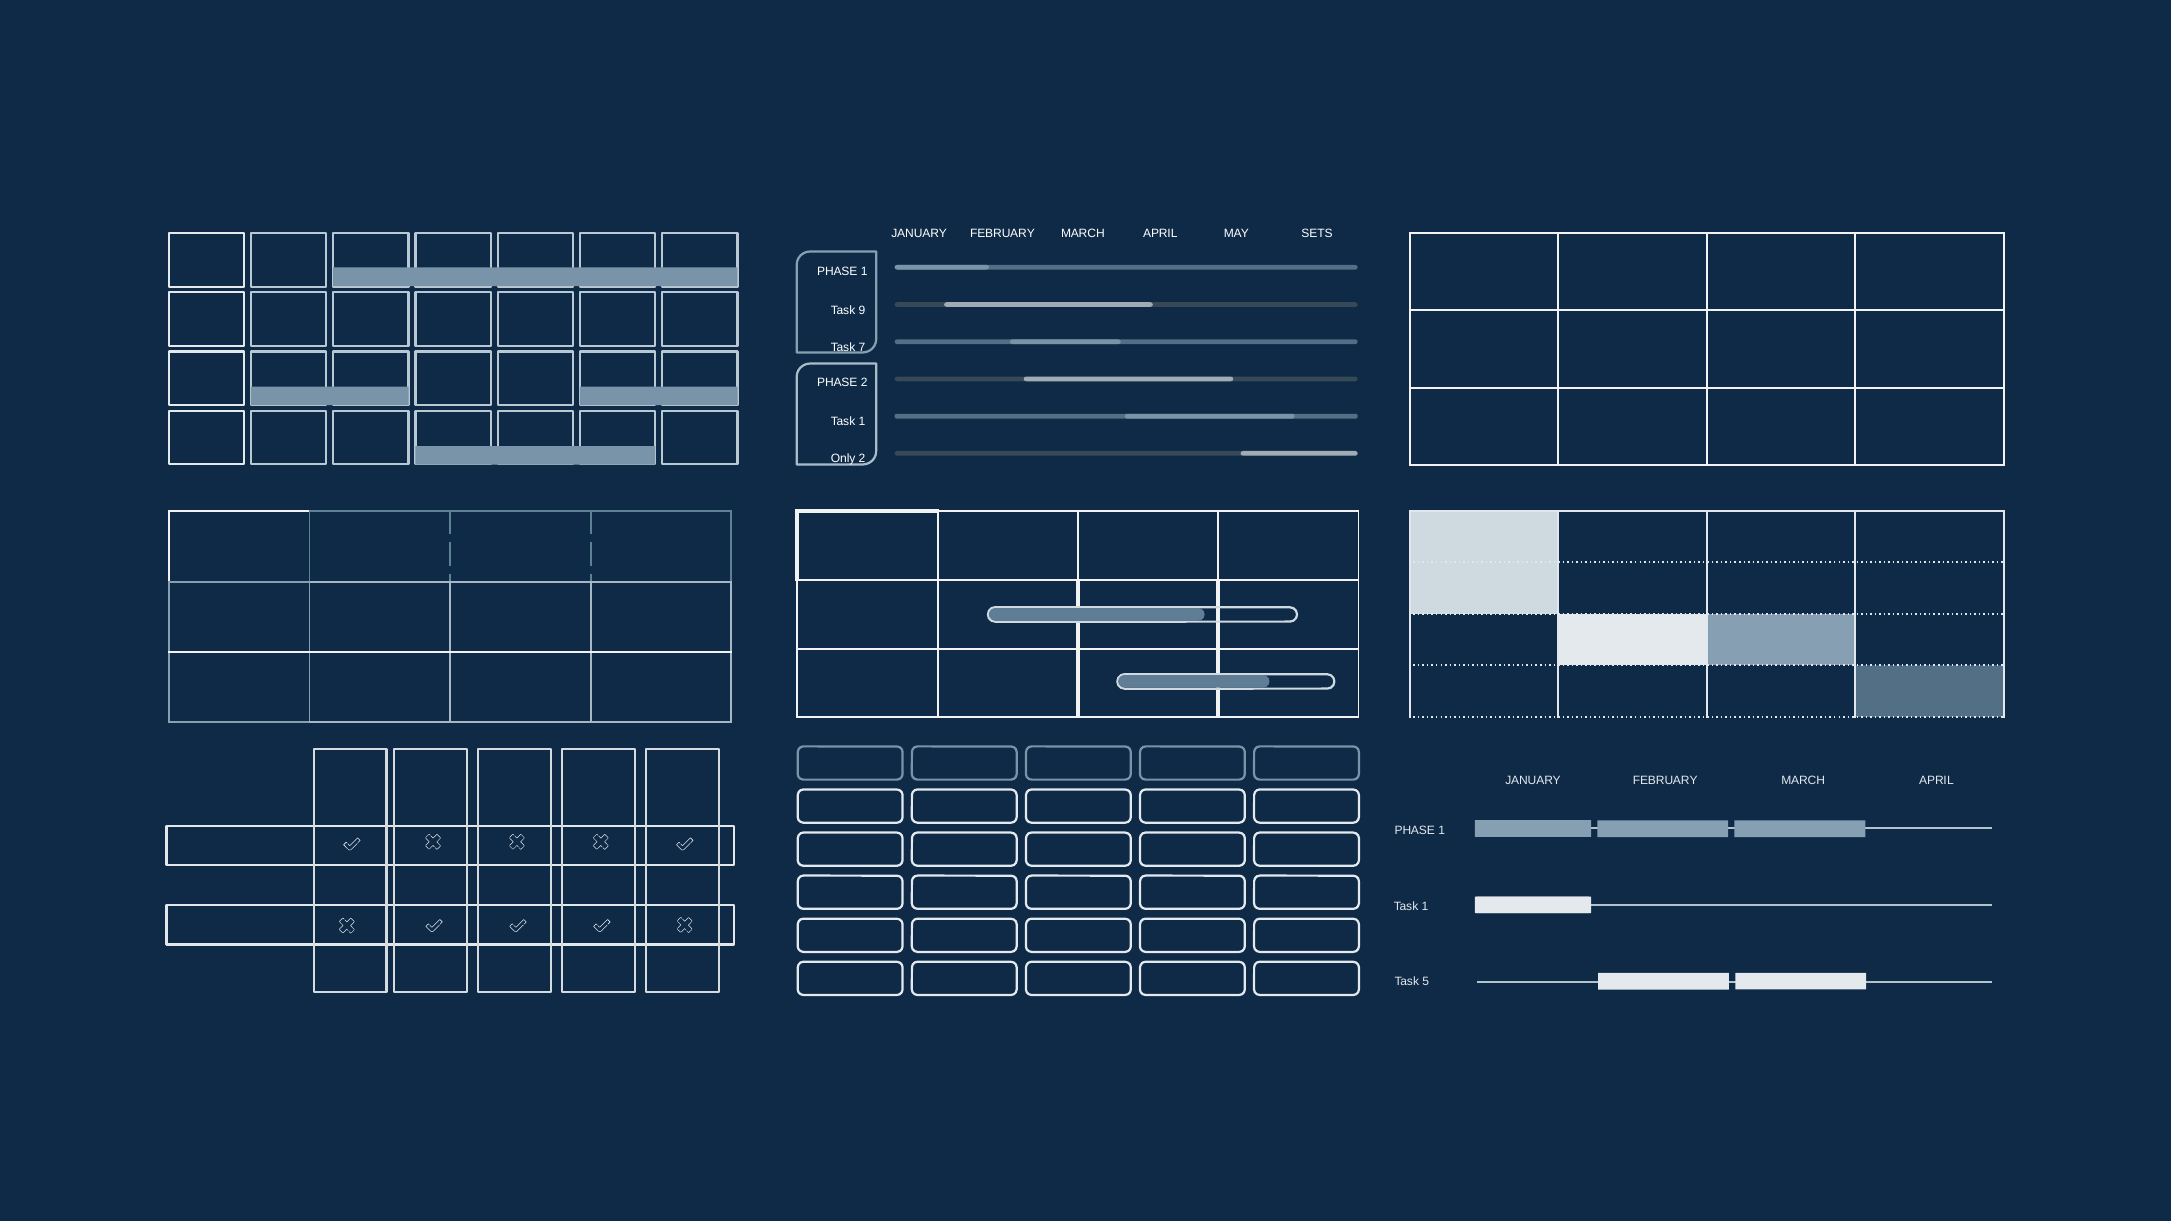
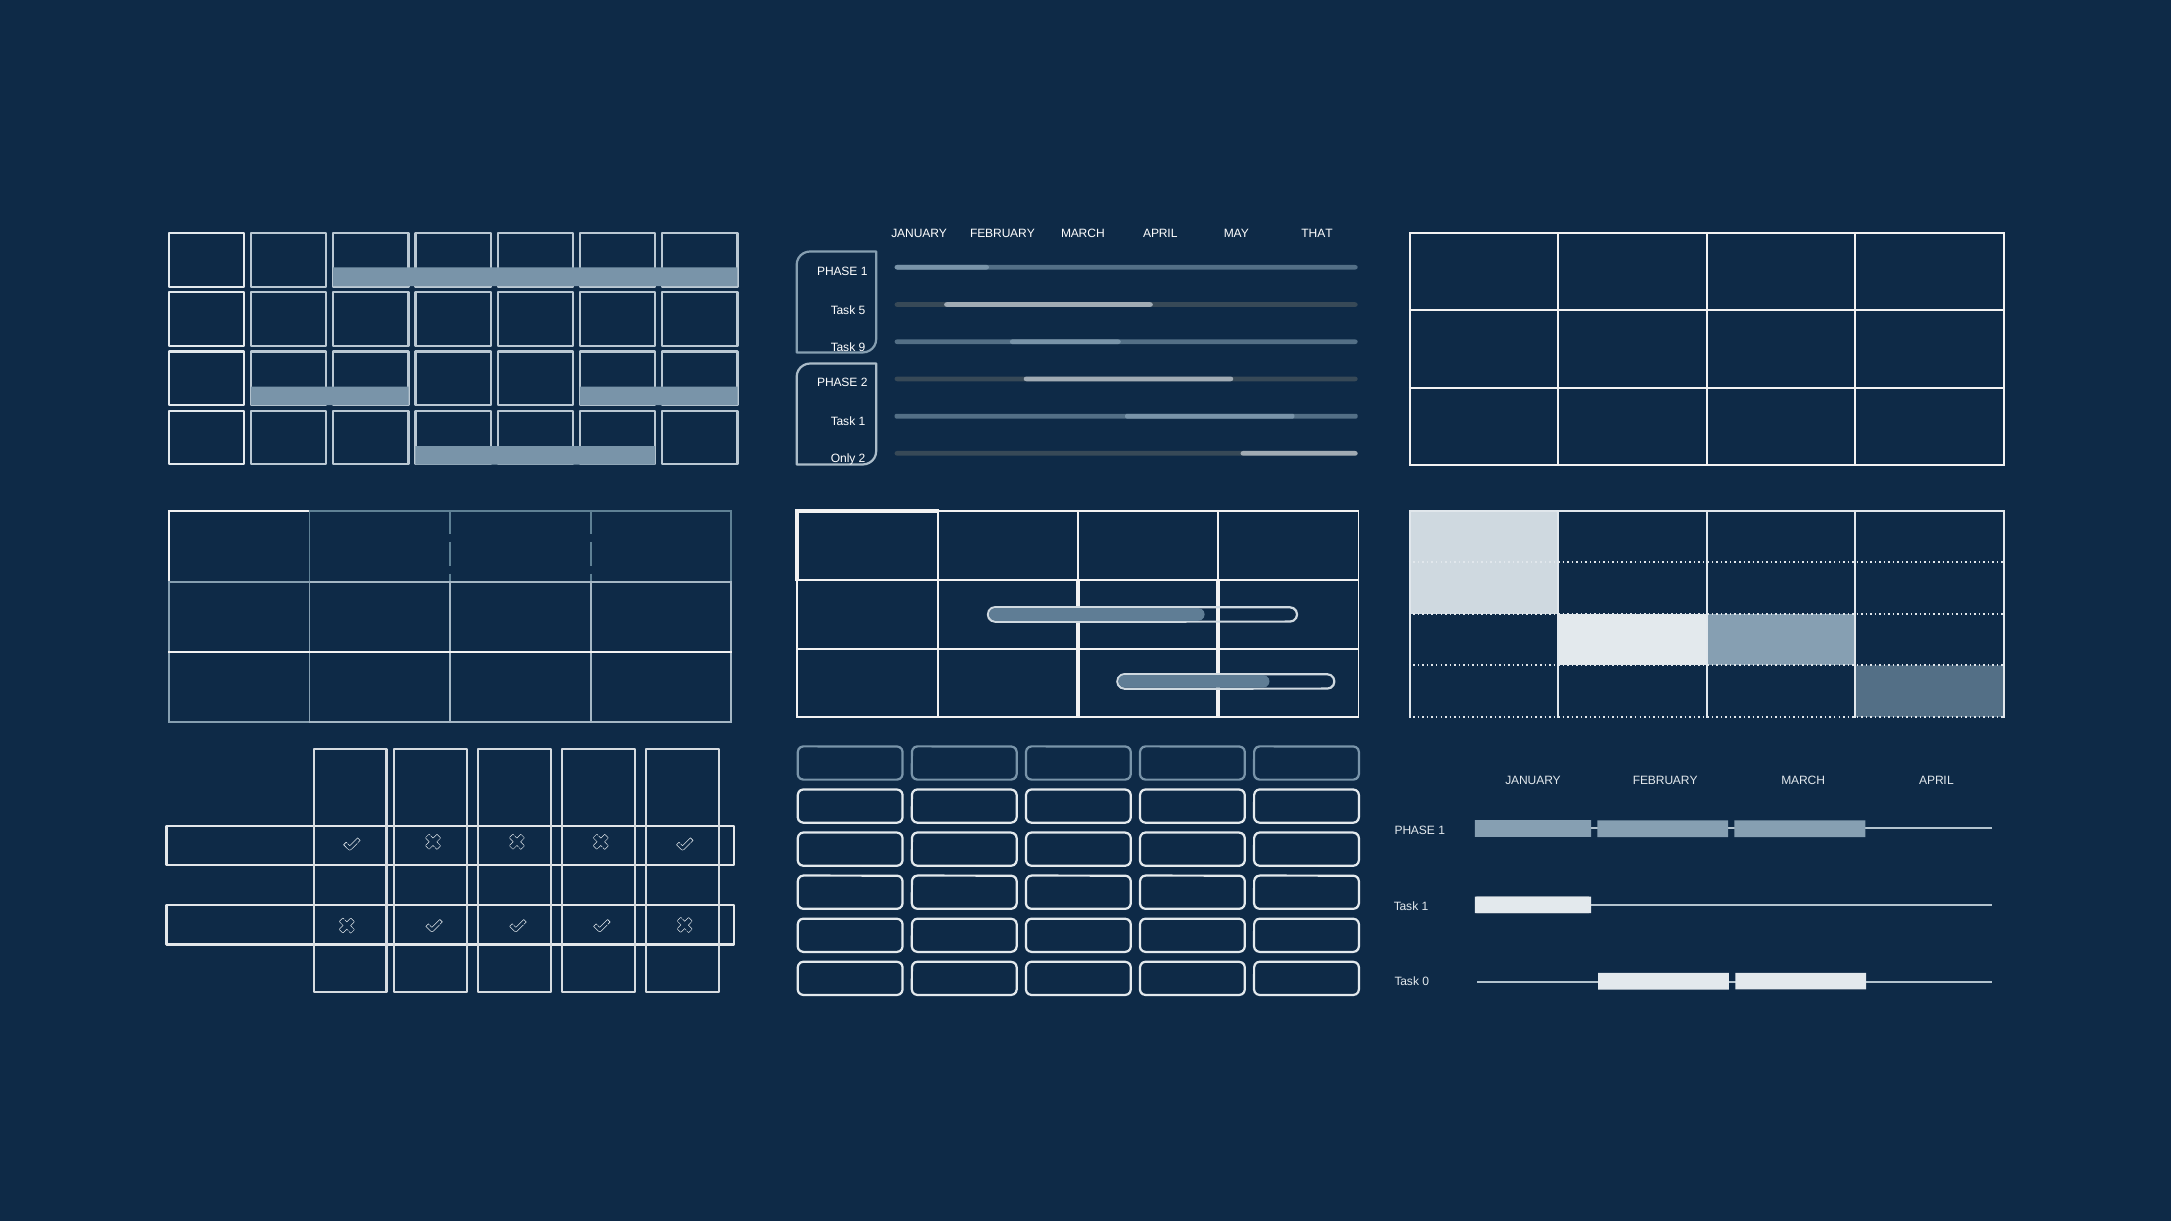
SETS: SETS -> THAT
9: 9 -> 5
7: 7 -> 9
5: 5 -> 0
